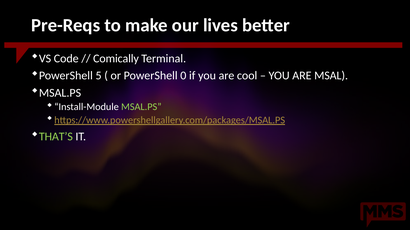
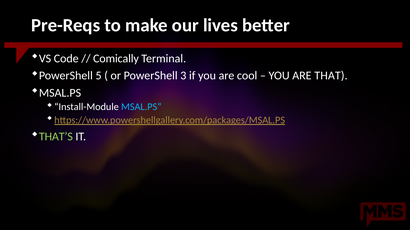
0: 0 -> 3
MSAL: MSAL -> THAT
MSAL.PS at (141, 107) colour: light green -> light blue
